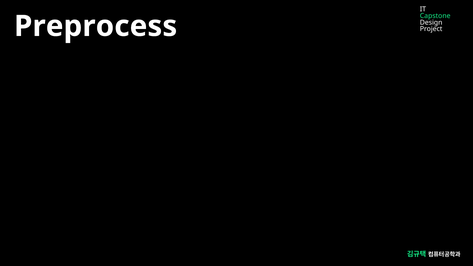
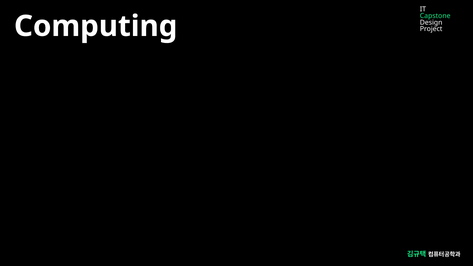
Preprocess: Preprocess -> Computing
